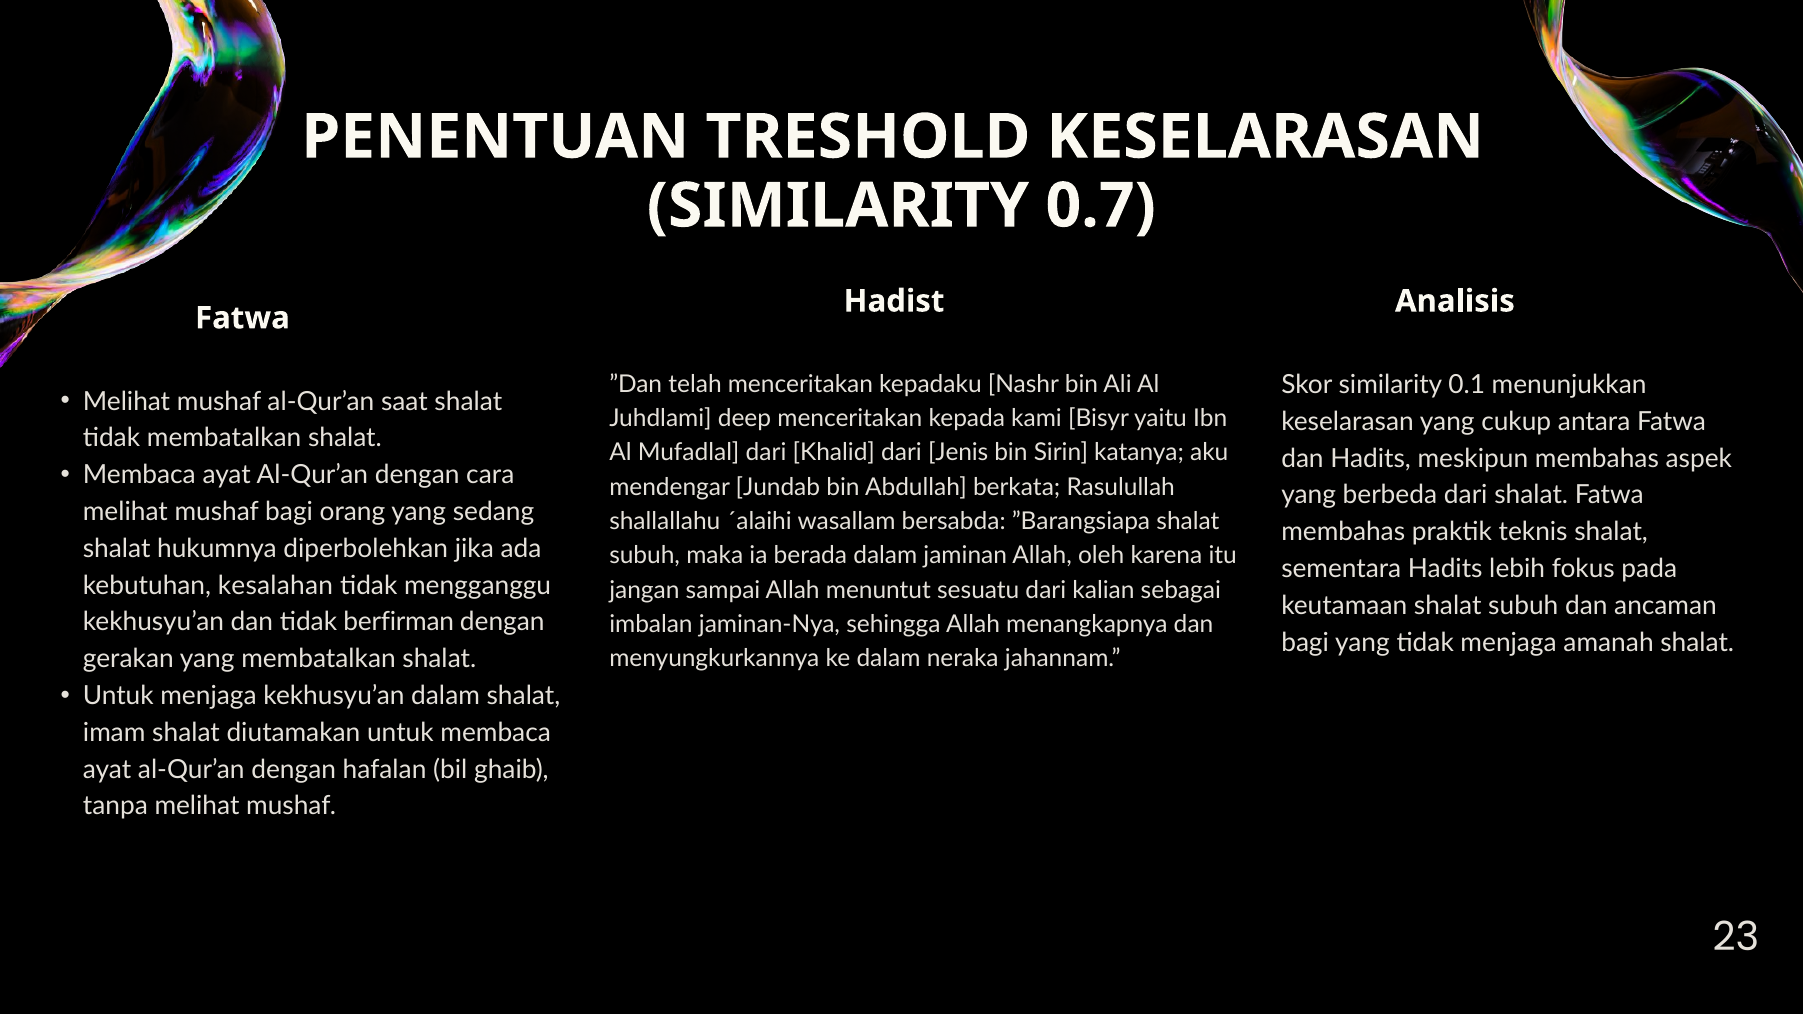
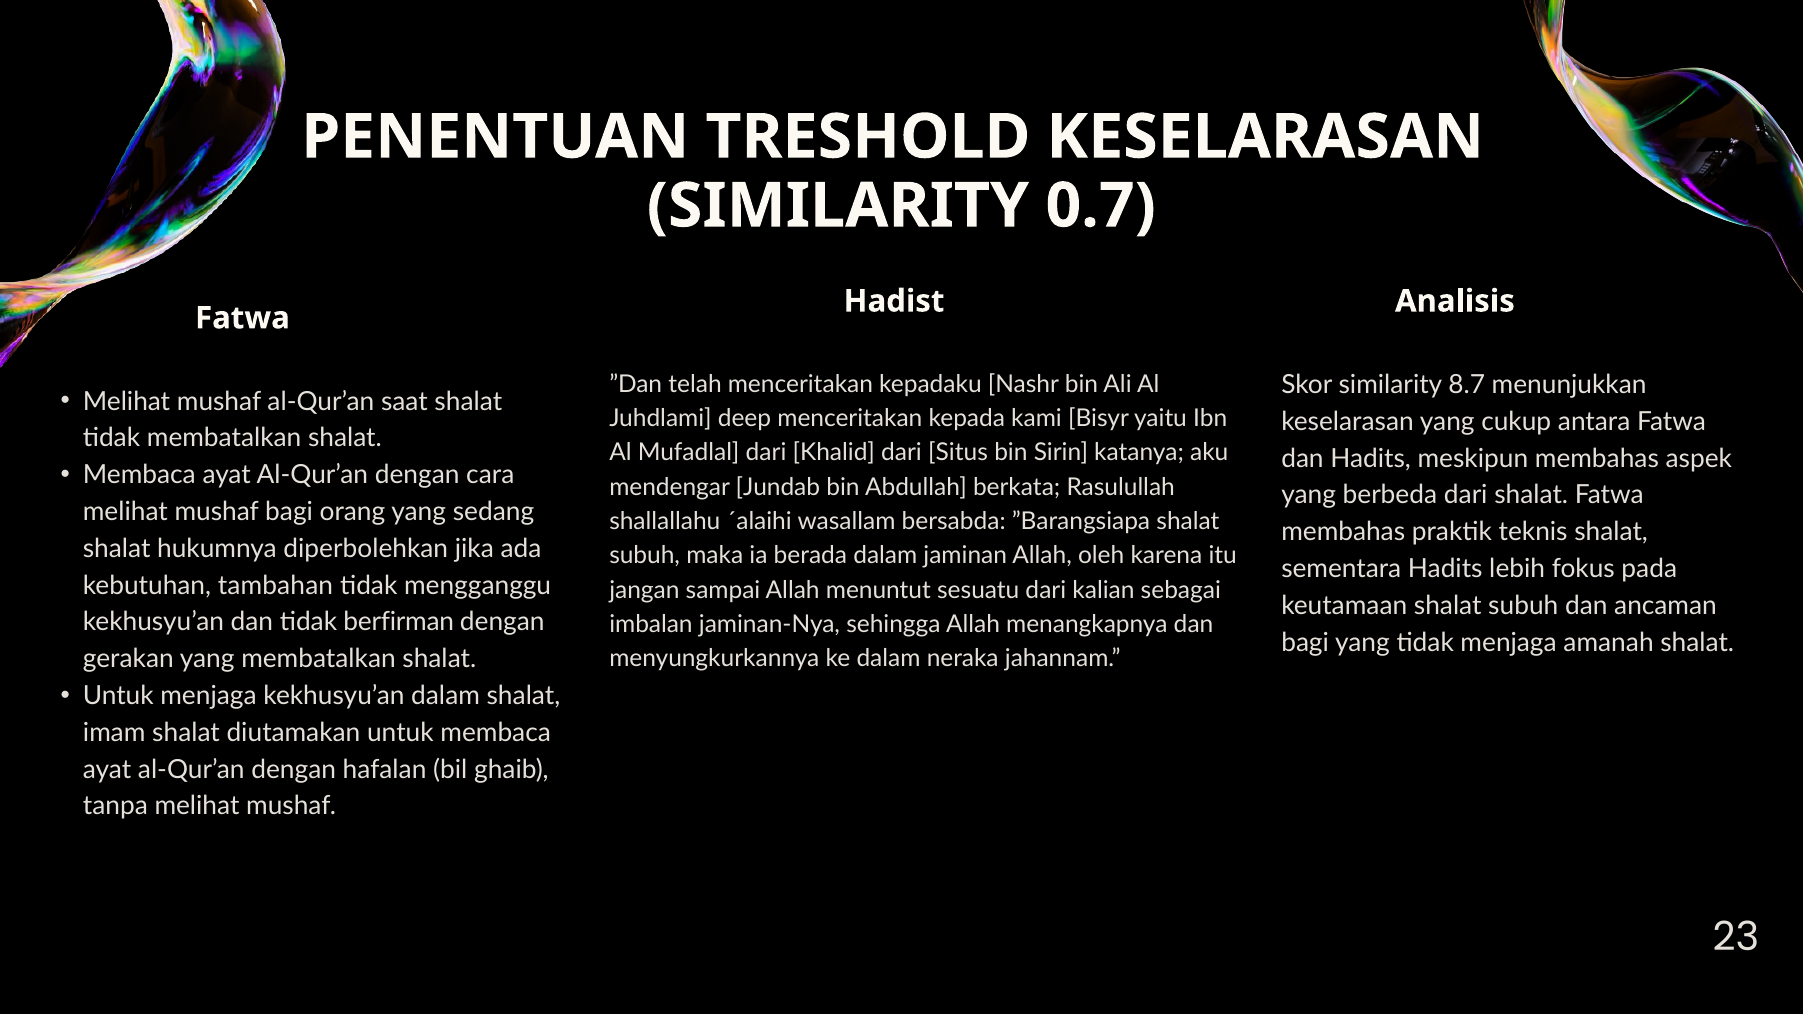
0.1: 0.1 -> 8.7
Jenis: Jenis -> Situs
kesalahan: kesalahan -> tambahan
